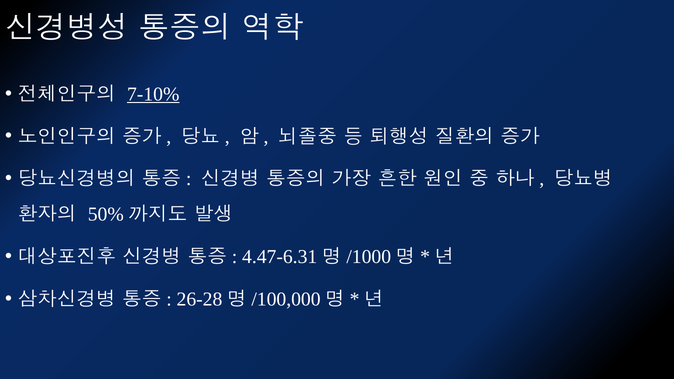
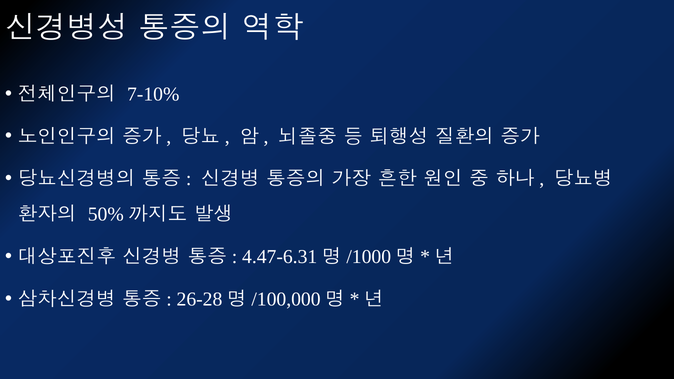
7-10% underline: present -> none
